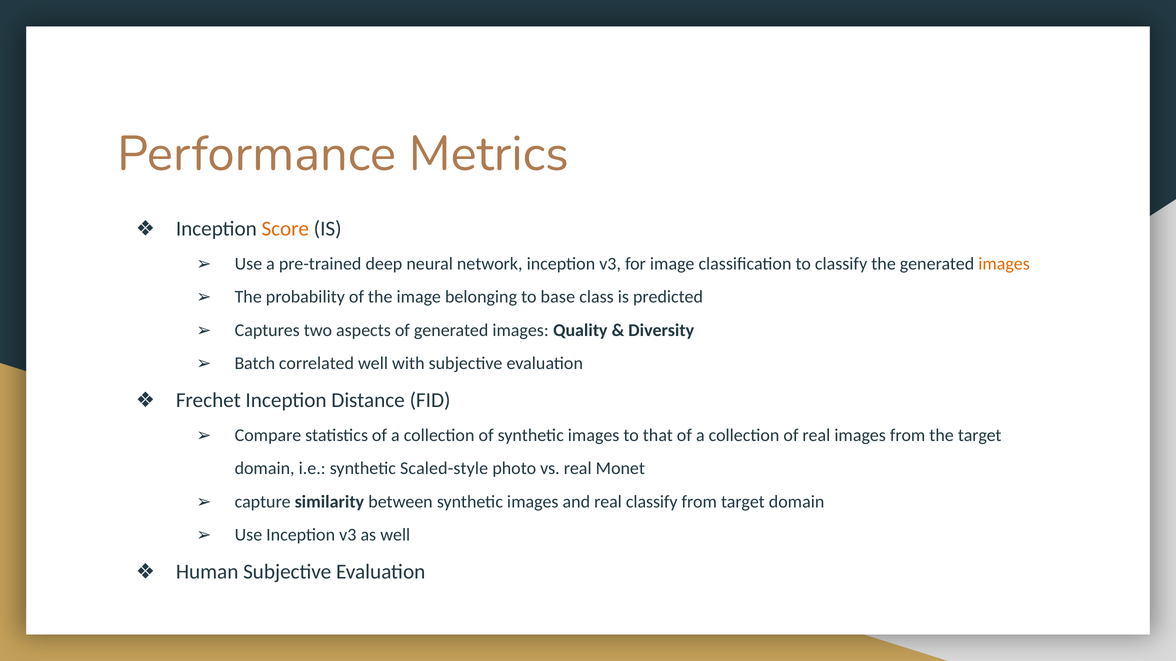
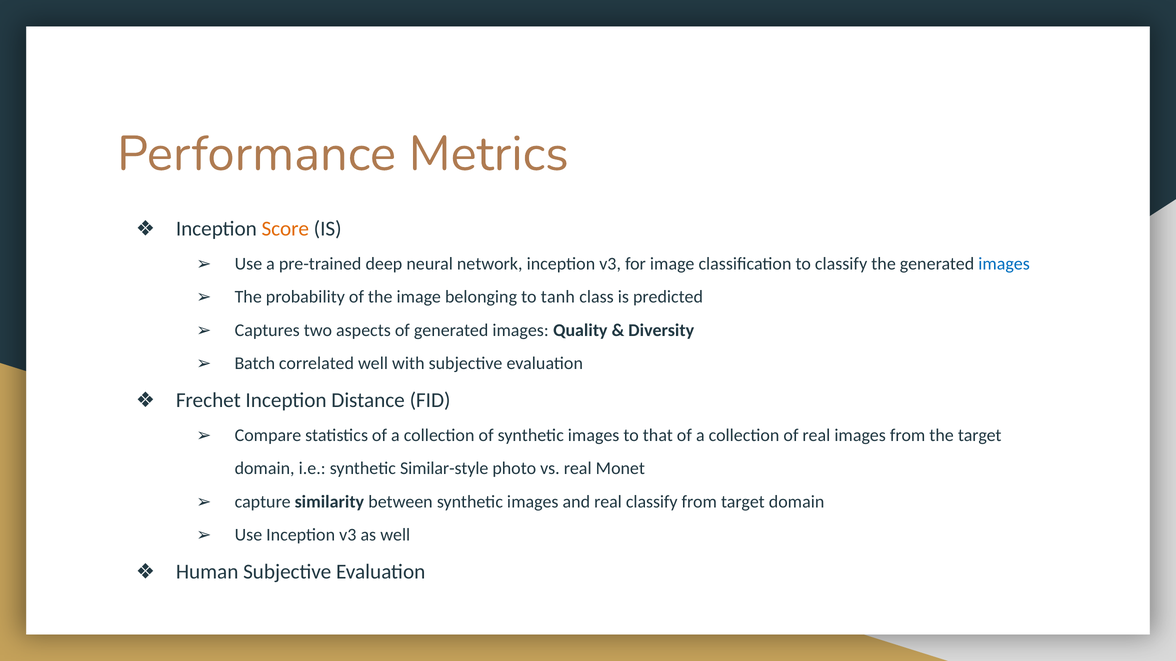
images at (1004, 264) colour: orange -> blue
base: base -> tanh
Scaled-style: Scaled-style -> Similar-style
